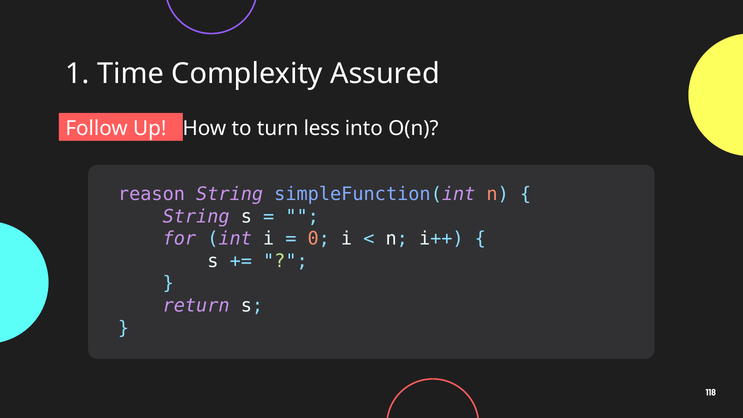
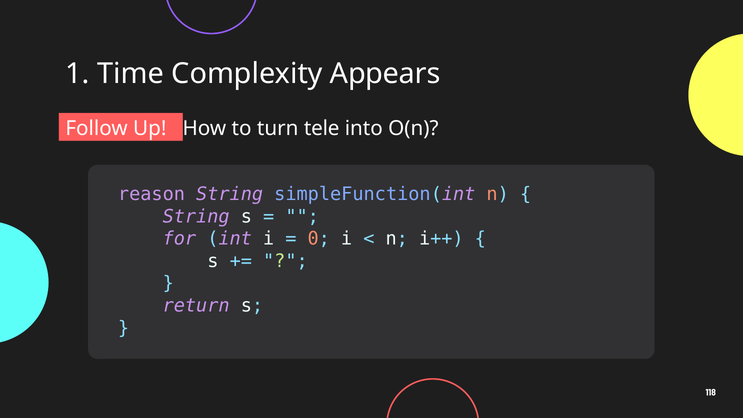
Assured: Assured -> Appears
less: less -> tele
